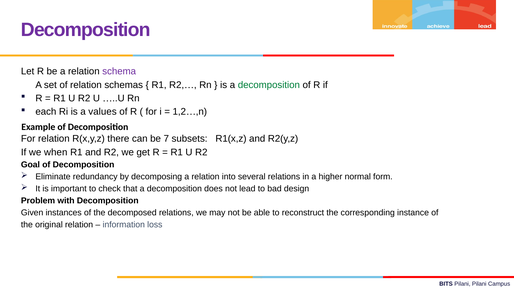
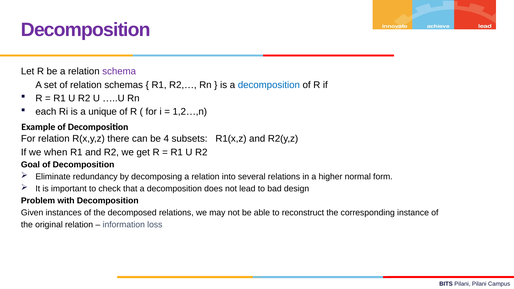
decomposition at (269, 85) colour: green -> blue
values: values -> unique
7: 7 -> 4
